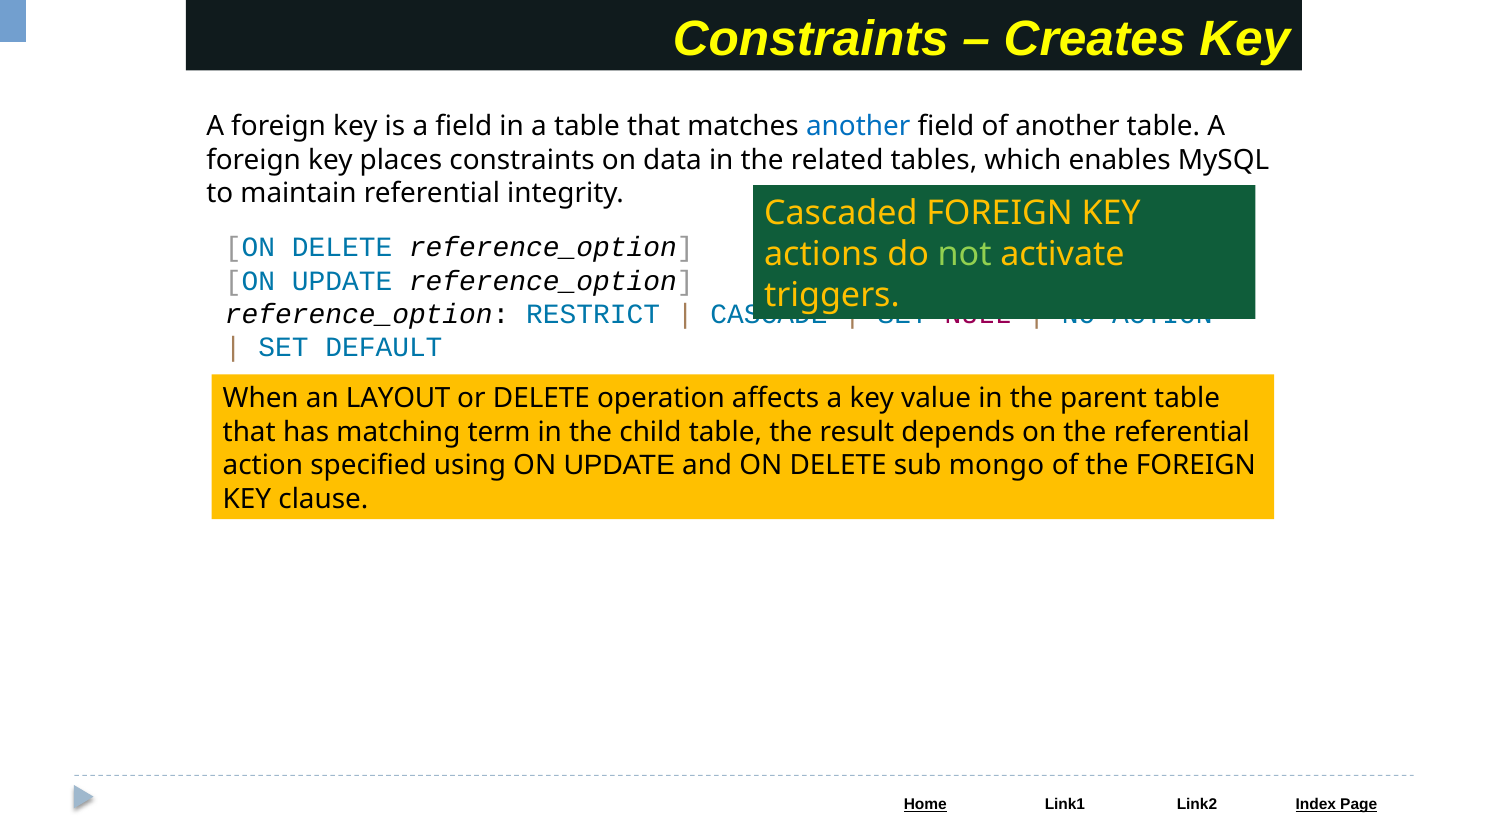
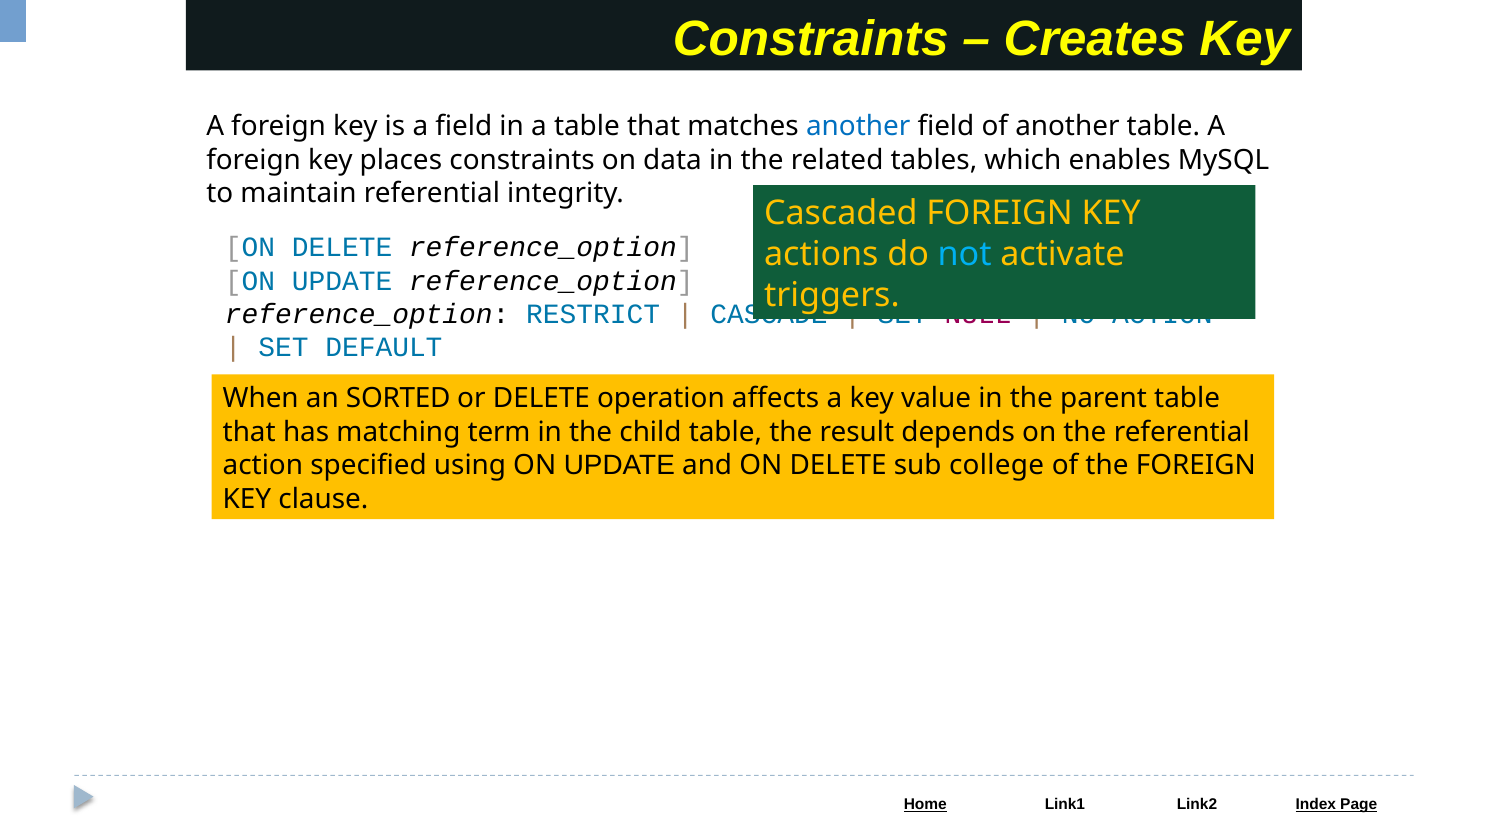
not colour: light green -> light blue
LAYOUT: LAYOUT -> SORTED
mongo: mongo -> college
